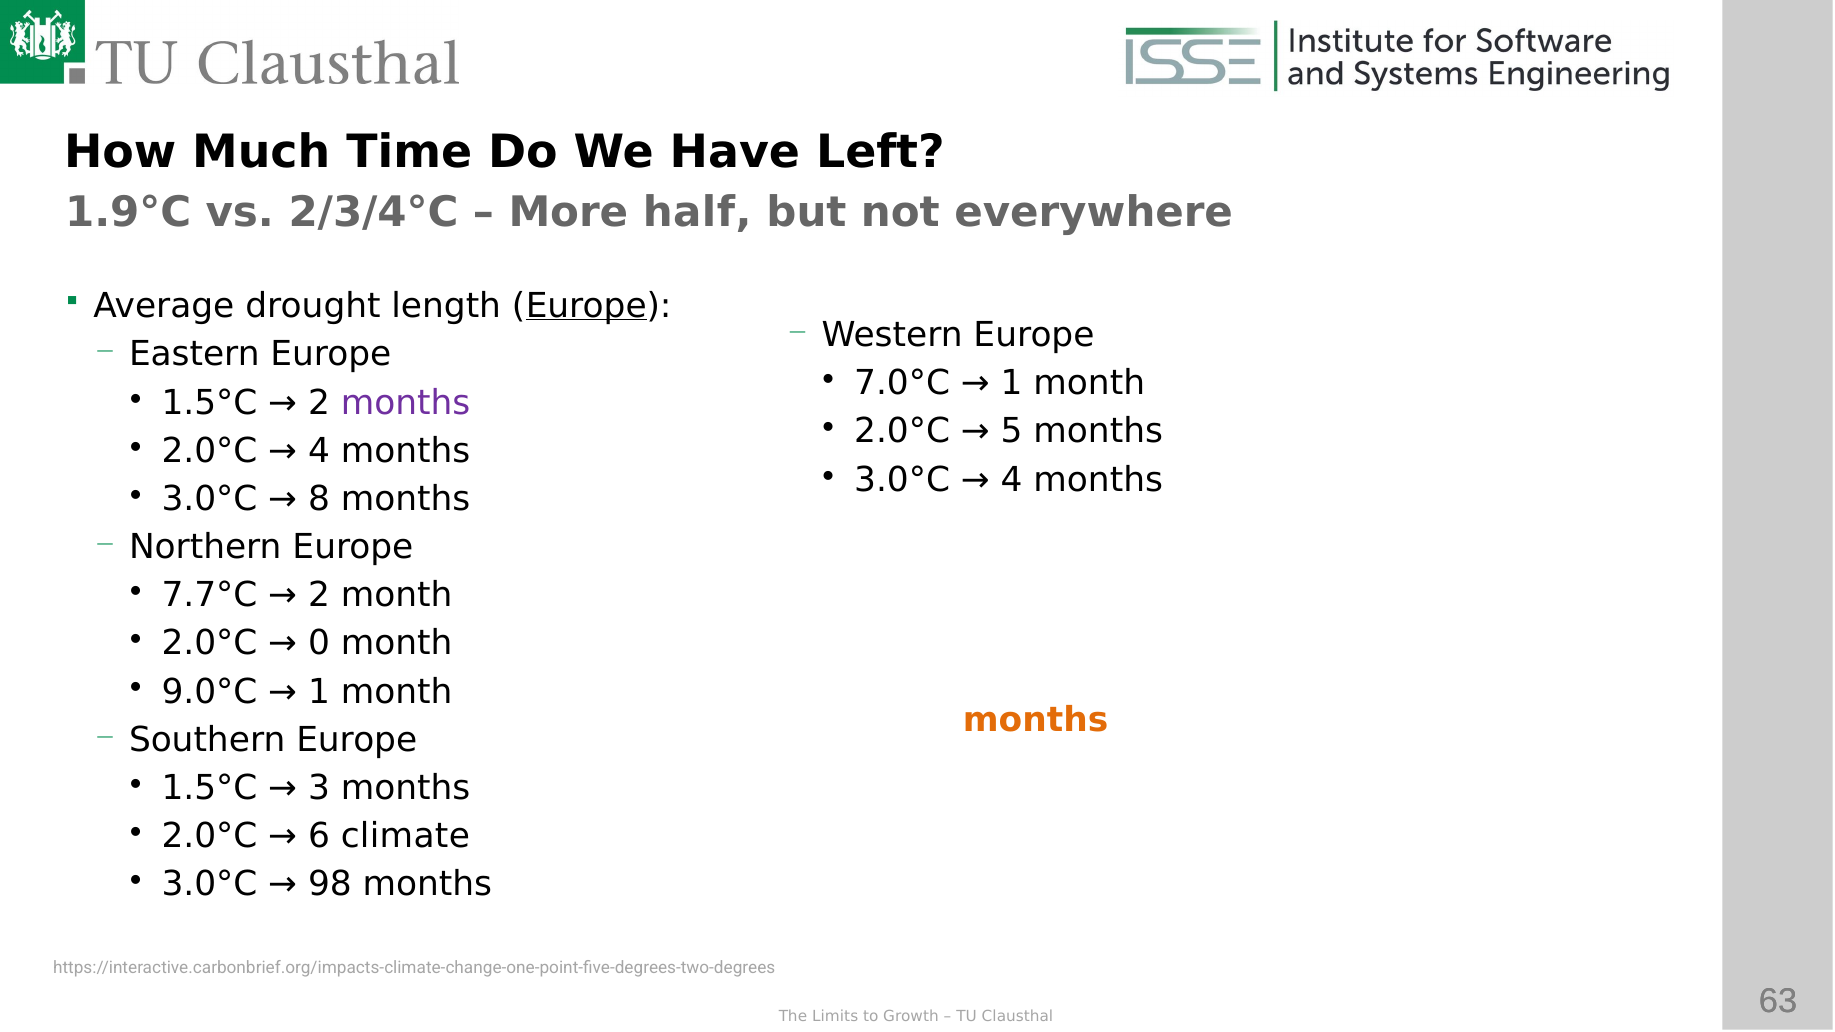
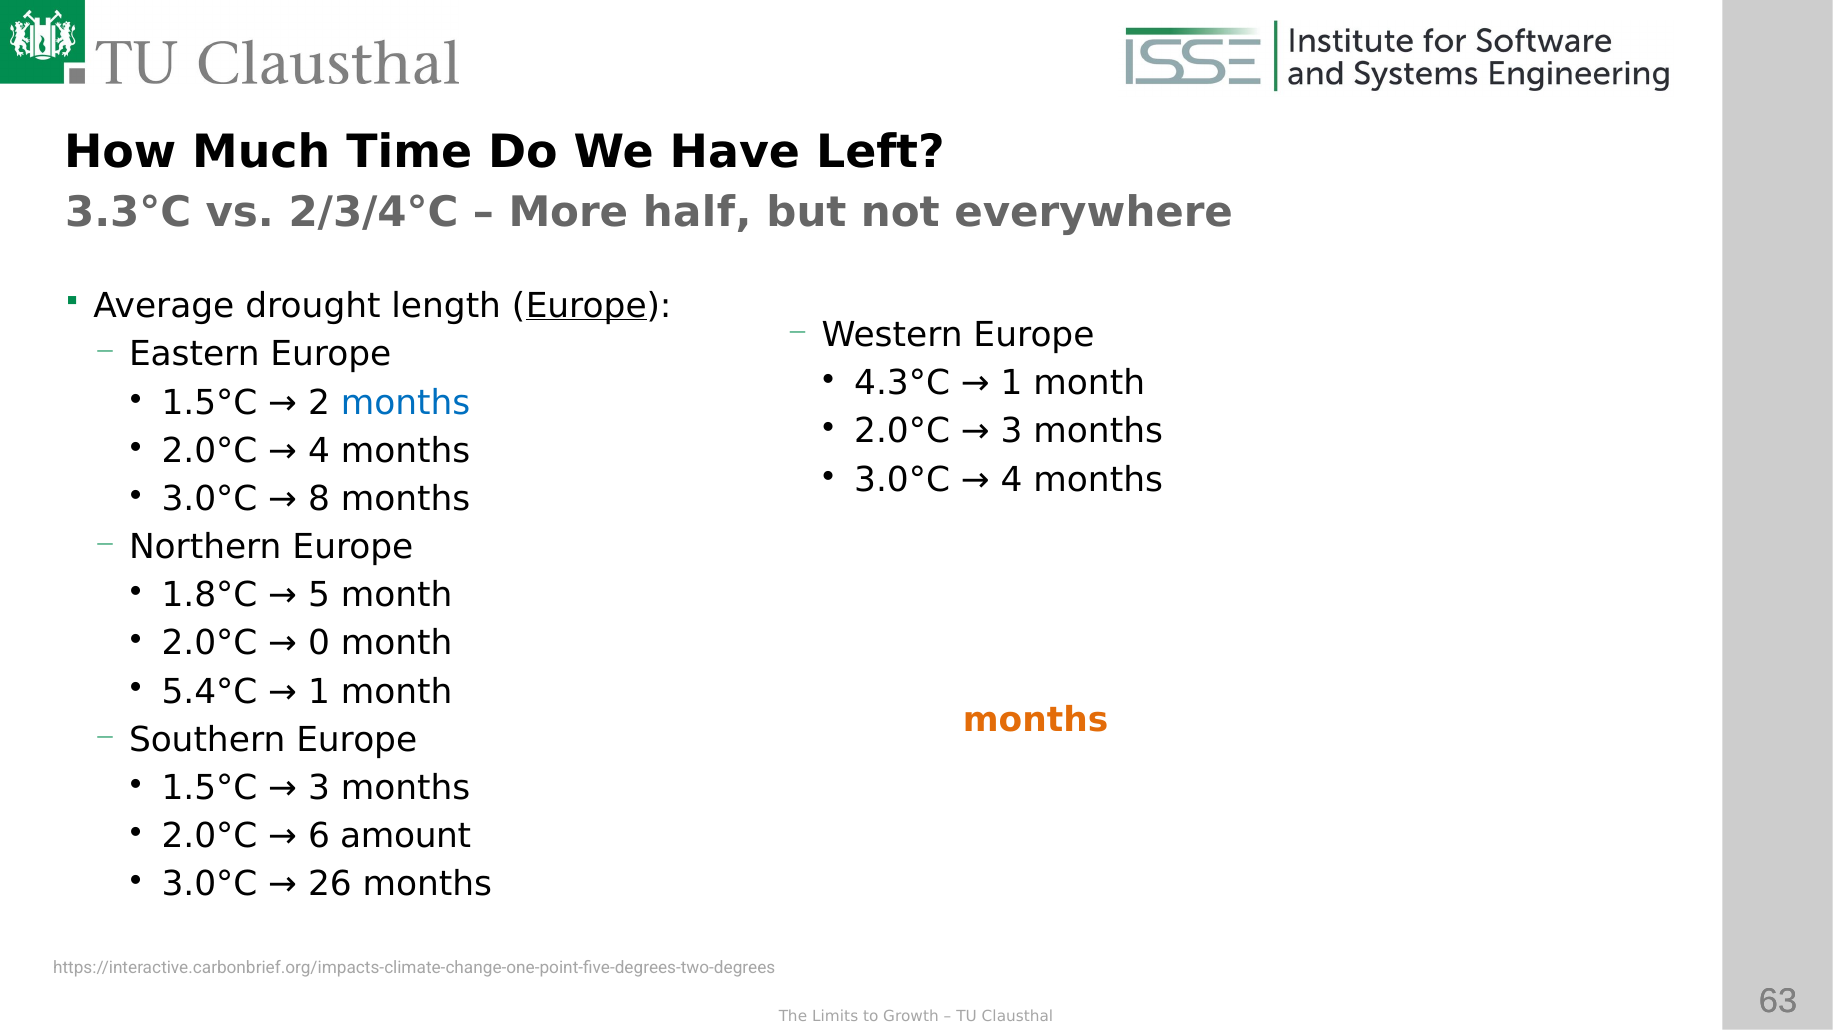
1.9°C: 1.9°C -> 3.3°C
7.0°C: 7.0°C -> 4.3°C
months at (406, 403) colour: purple -> blue
5 at (1012, 432): 5 -> 3
7.7°C: 7.7°C -> 1.8°C
2 at (319, 595): 2 -> 5
9.0°C: 9.0°C -> 5.4°C
climate: climate -> amount
98: 98 -> 26
